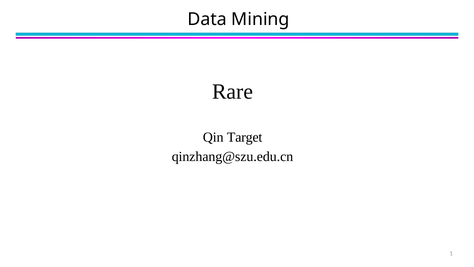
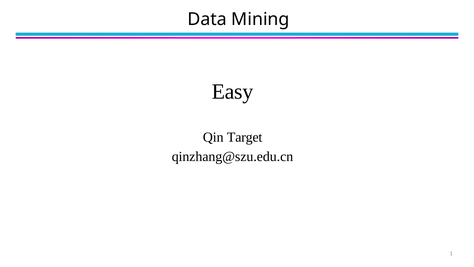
Rare: Rare -> Easy
